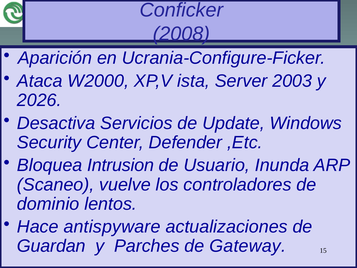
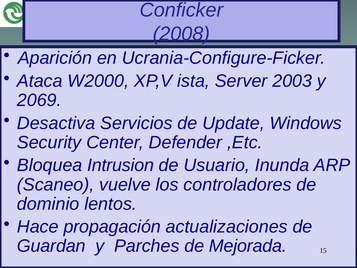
2026: 2026 -> 2069
antispyware: antispyware -> propagación
Gateway: Gateway -> Mejorada
